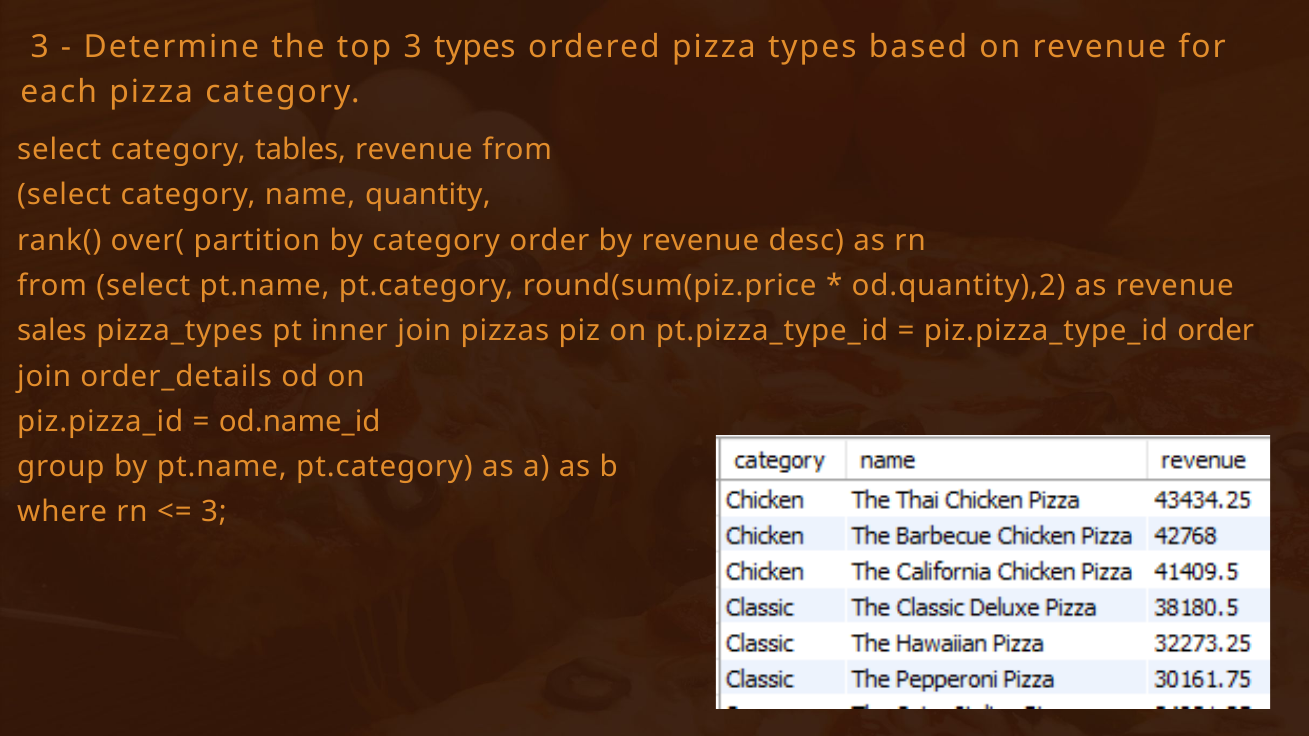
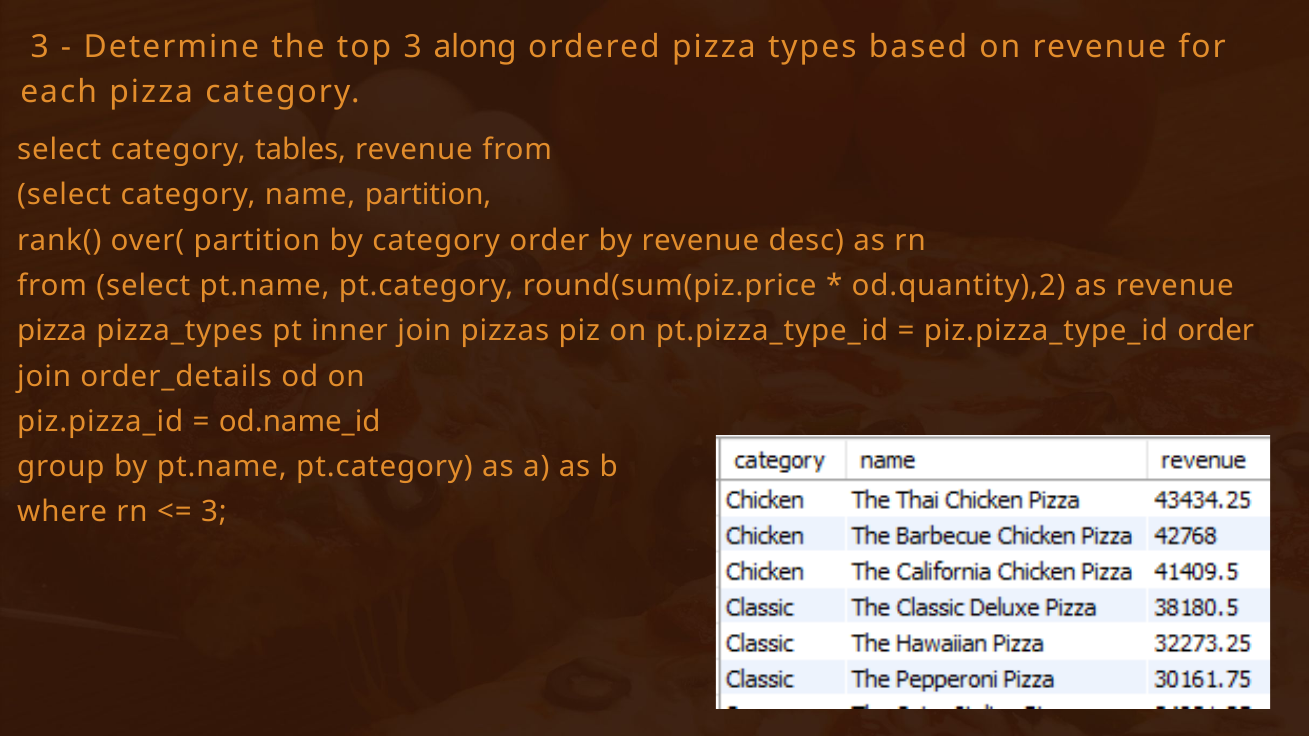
3 types: types -> along
name quantity: quantity -> partition
sales at (52, 331): sales -> pizza
